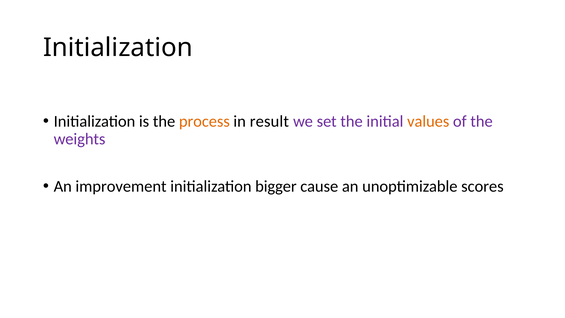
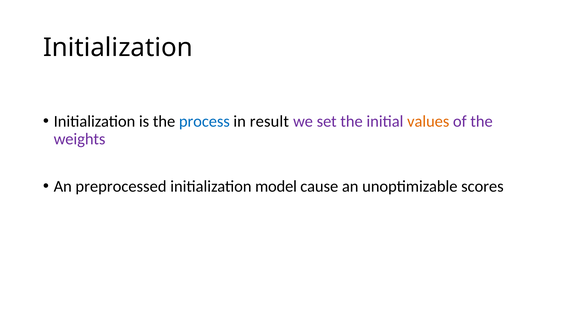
process colour: orange -> blue
improvement: improvement -> preprocessed
bigger: bigger -> model
